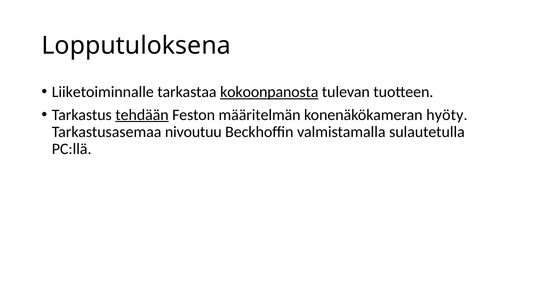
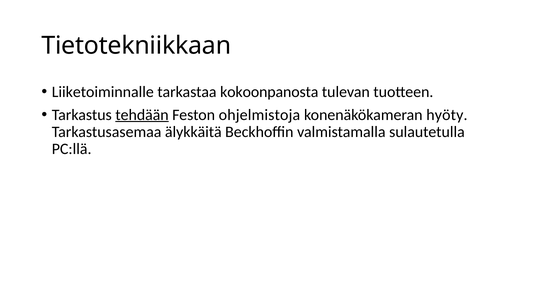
Lopputuloksena: Lopputuloksena -> Tietotekniikkaan
kokoonpanosta underline: present -> none
määritelmän: määritelmän -> ohjelmistoja
nivoutuu: nivoutuu -> älykkäitä
